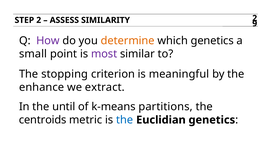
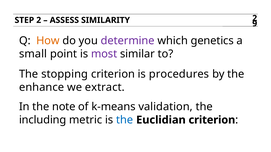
How colour: purple -> orange
determine colour: orange -> purple
meaningful: meaningful -> procedures
until: until -> note
partitions: partitions -> validation
centroids: centroids -> including
Euclidian genetics: genetics -> criterion
